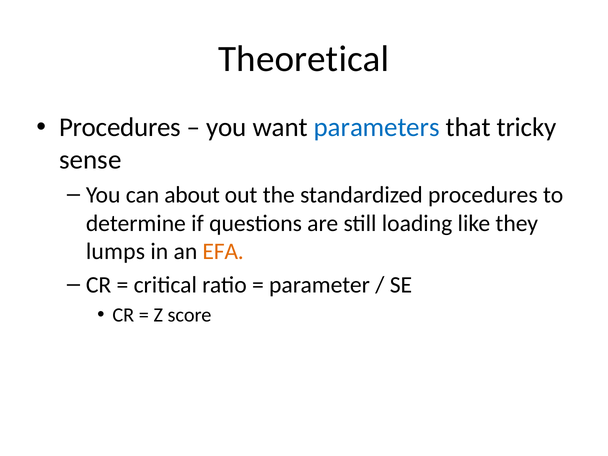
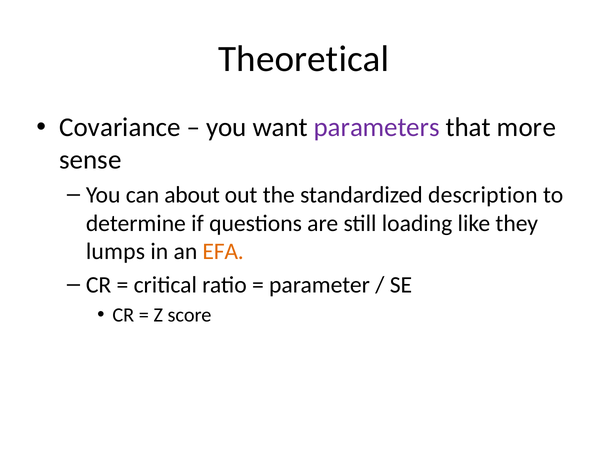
Procedures at (120, 128): Procedures -> Covariance
parameters colour: blue -> purple
tricky: tricky -> more
standardized procedures: procedures -> description
